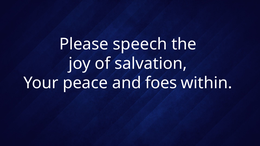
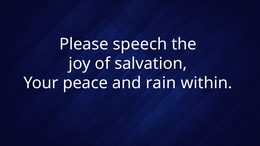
foes: foes -> rain
